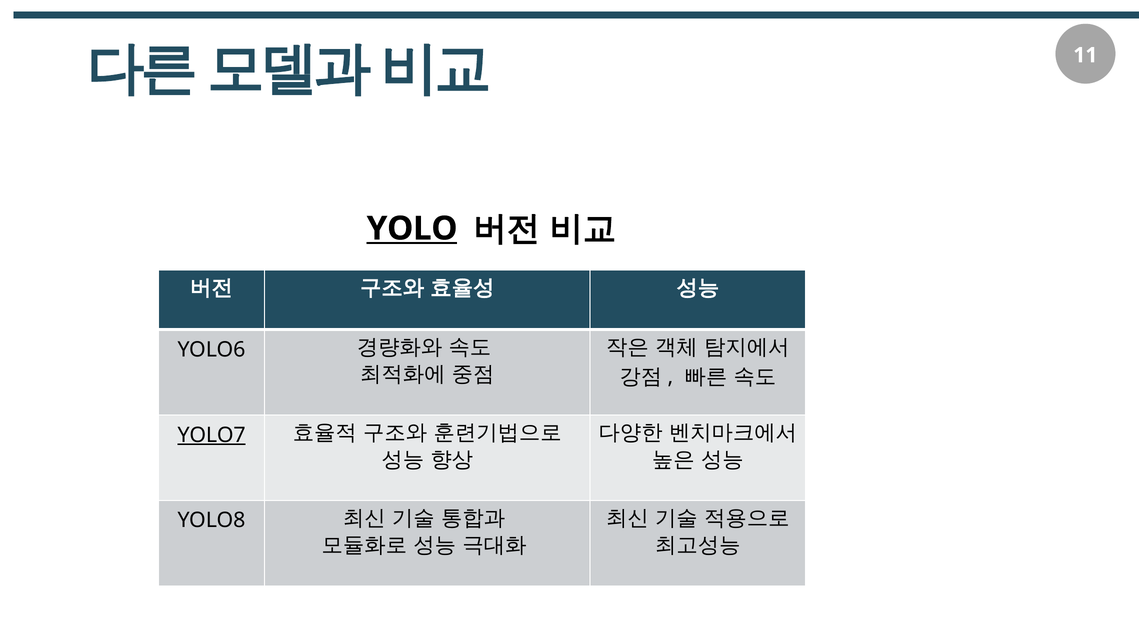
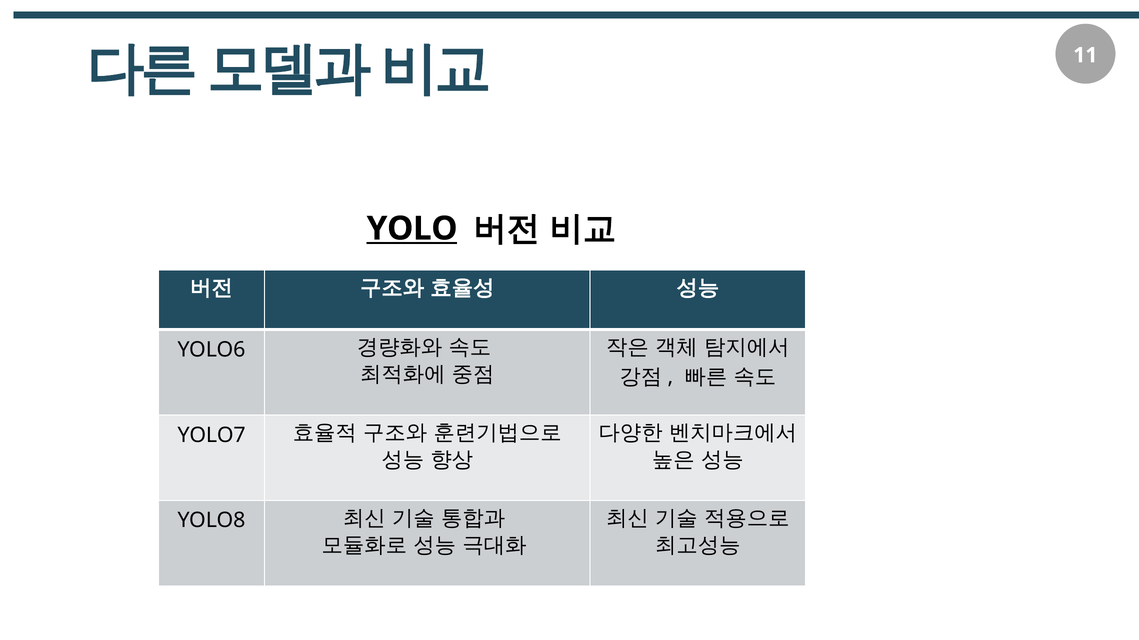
YOLO7 underline: present -> none
